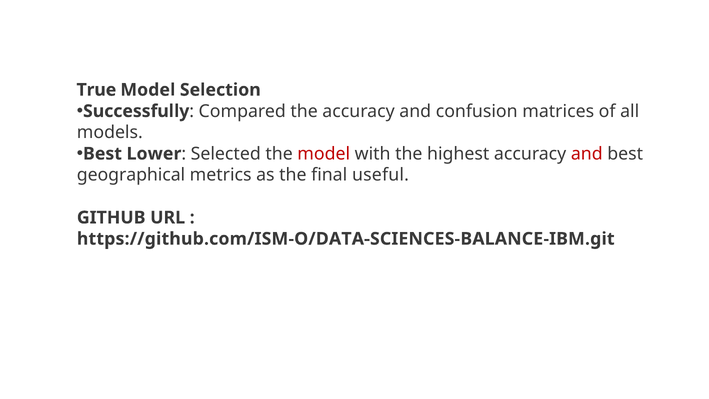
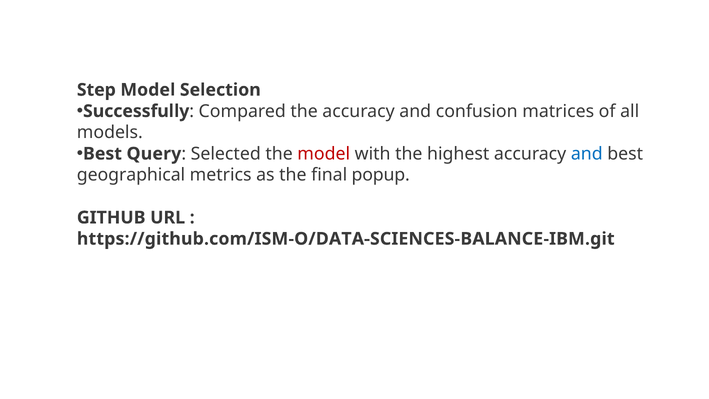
True: True -> Step
Lower: Lower -> Query
and at (587, 154) colour: red -> blue
useful: useful -> popup
